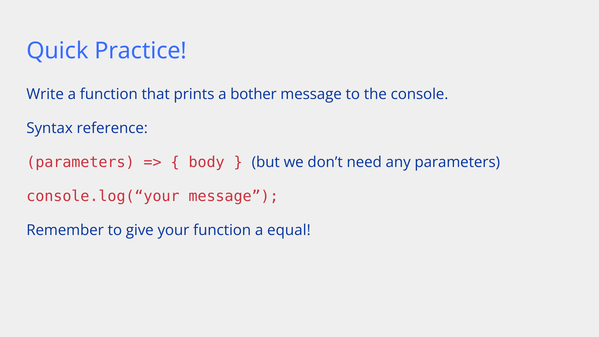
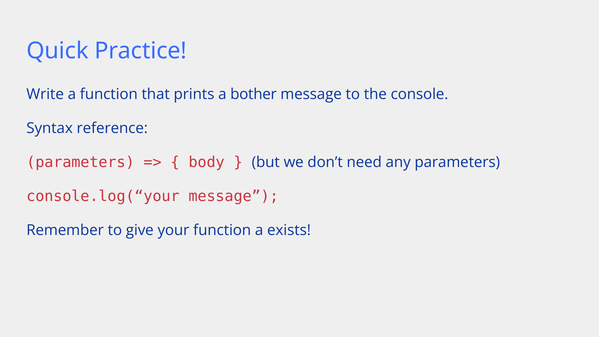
equal: equal -> exists
